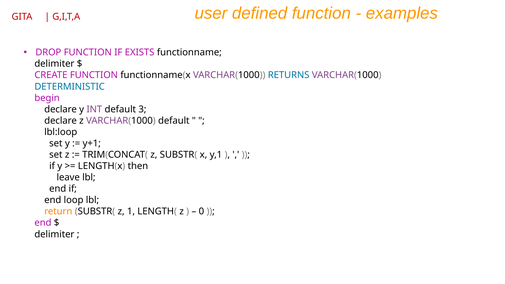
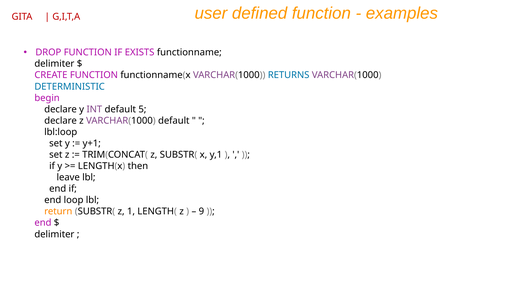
3: 3 -> 5
0: 0 -> 9
